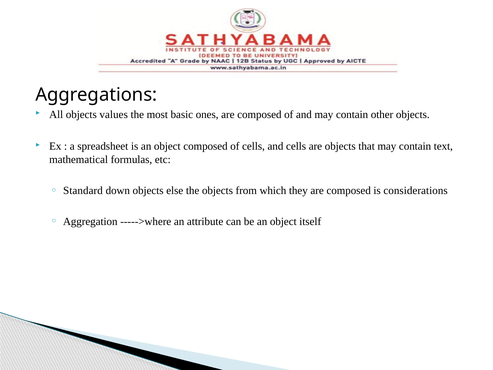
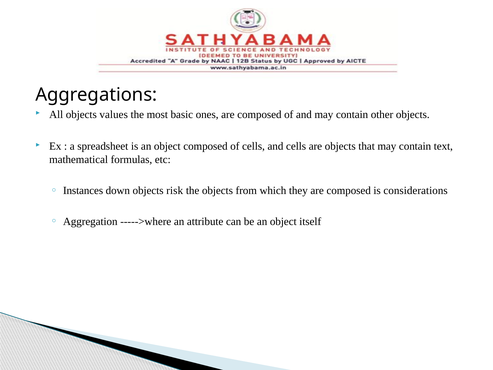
Standard: Standard -> Instances
else: else -> risk
